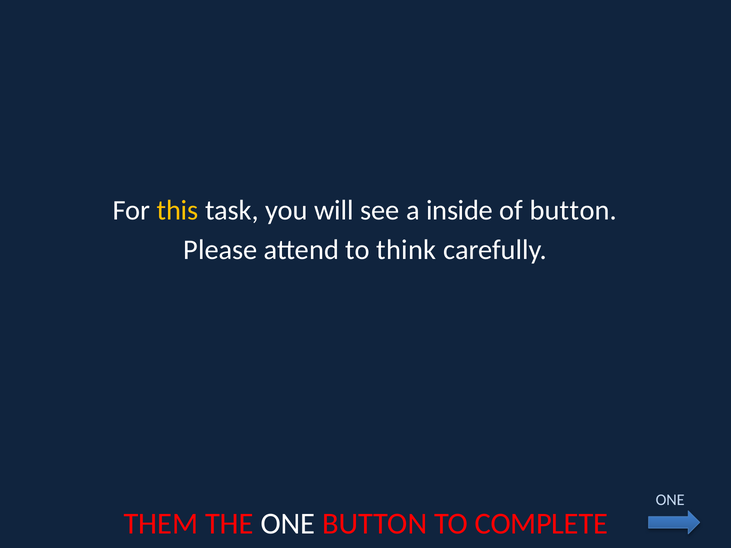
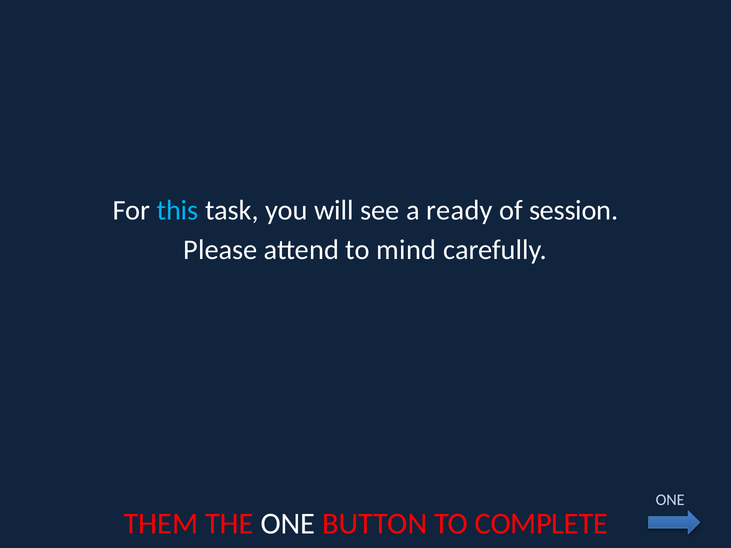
this colour: yellow -> light blue
inside: inside -> ready
of button: button -> session
think: think -> mind
